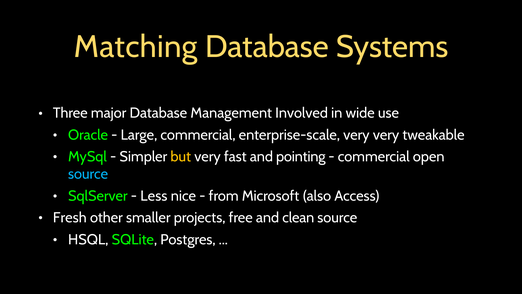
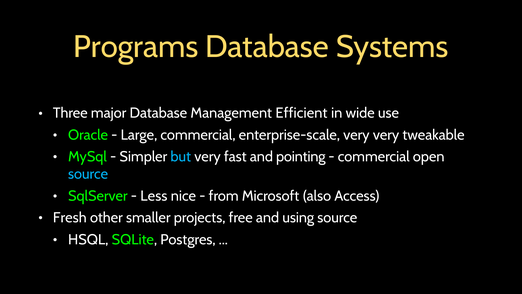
Matching: Matching -> Programs
Involved: Involved -> Efficient
but colour: yellow -> light blue
clean: clean -> using
